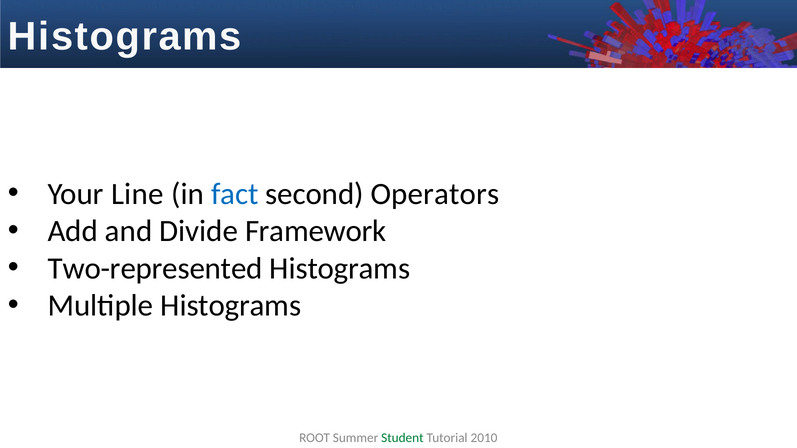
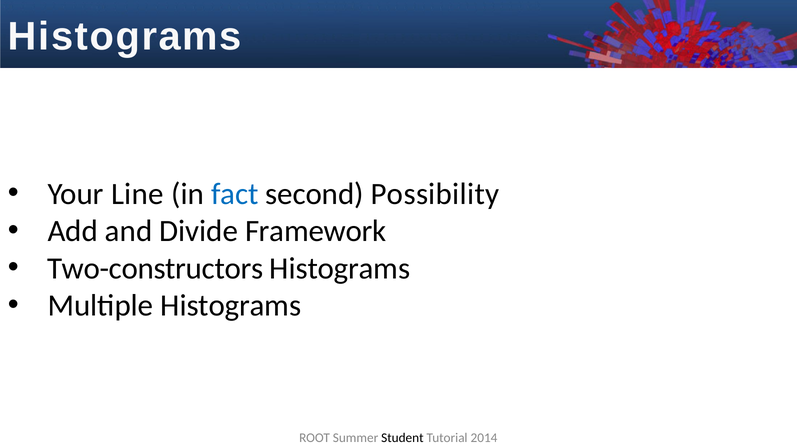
Operators: Operators -> Possibility
Two-represented: Two-represented -> Two-constructors
Student colour: green -> black
2010: 2010 -> 2014
